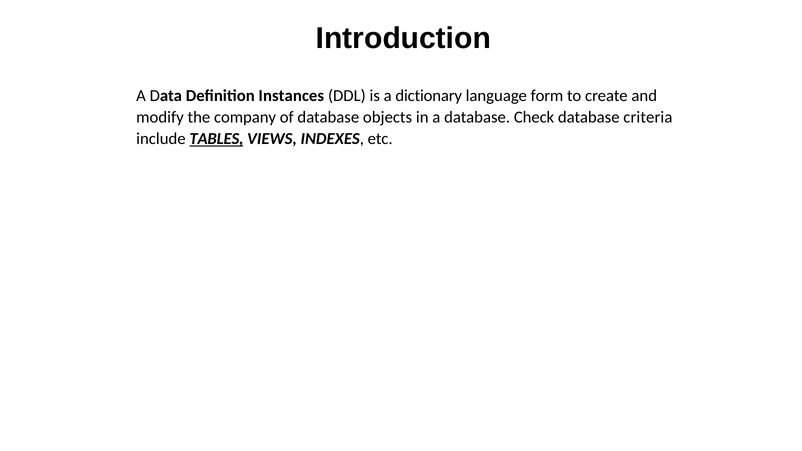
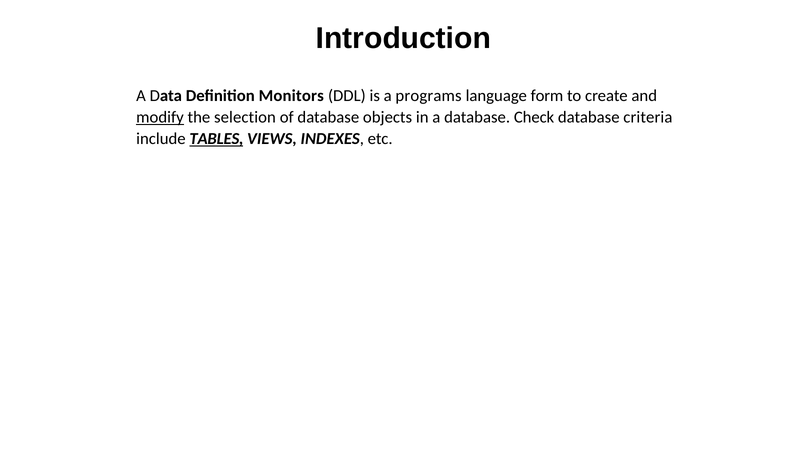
Instances: Instances -> Monitors
dictionary: dictionary -> programs
modify underline: none -> present
company: company -> selection
